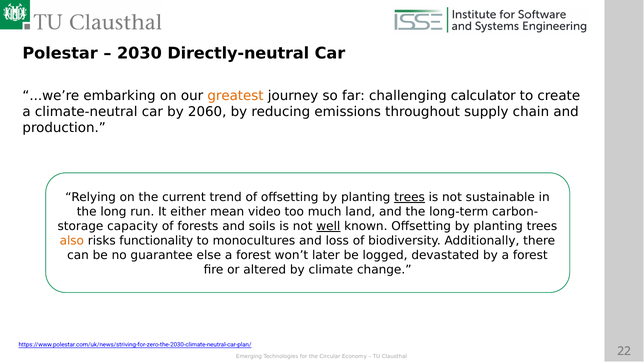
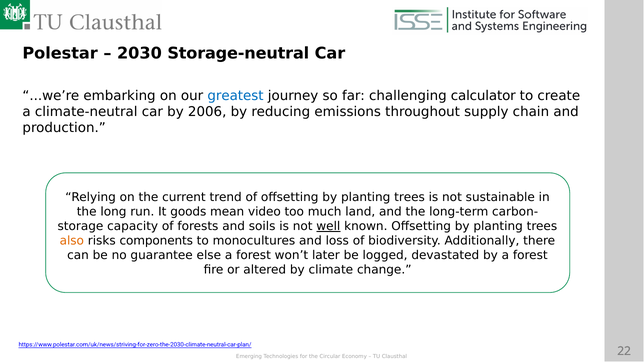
Directly-neutral: Directly-neutral -> Storage-neutral
greatest colour: orange -> blue
2060: 2060 -> 2006
trees at (410, 197) underline: present -> none
either: either -> goods
functionality: functionality -> components
